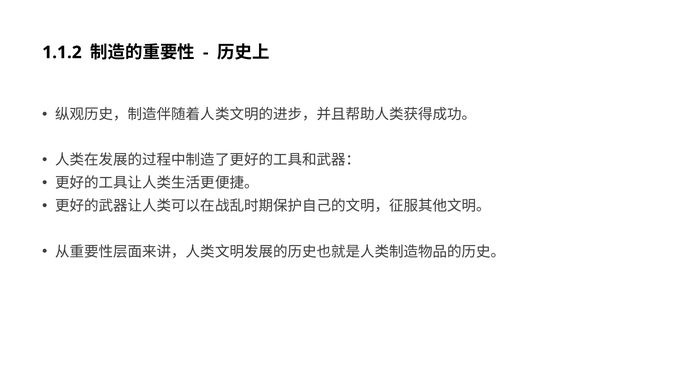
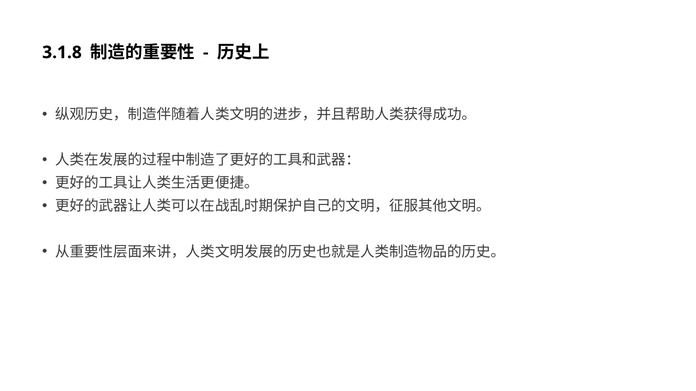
1.1.2: 1.1.2 -> 3.1.8
